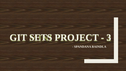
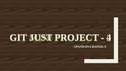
SETS: SETS -> JUST
3: 3 -> 4
